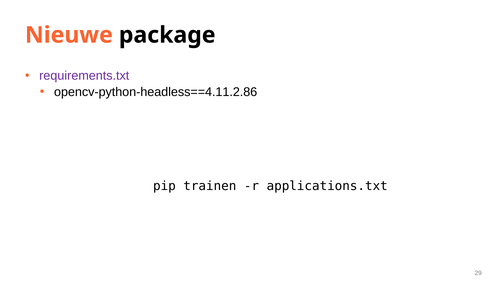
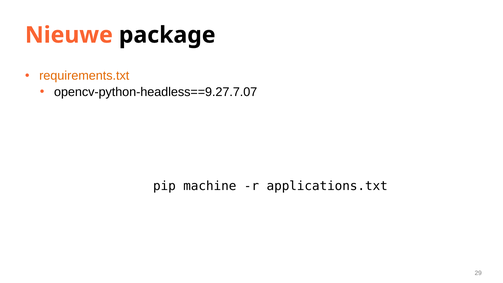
requirements.txt colour: purple -> orange
opencv-python-headless==4.11.2.86: opencv-python-headless==4.11.2.86 -> opencv-python-headless==9.27.7.07
trainen: trainen -> machine
